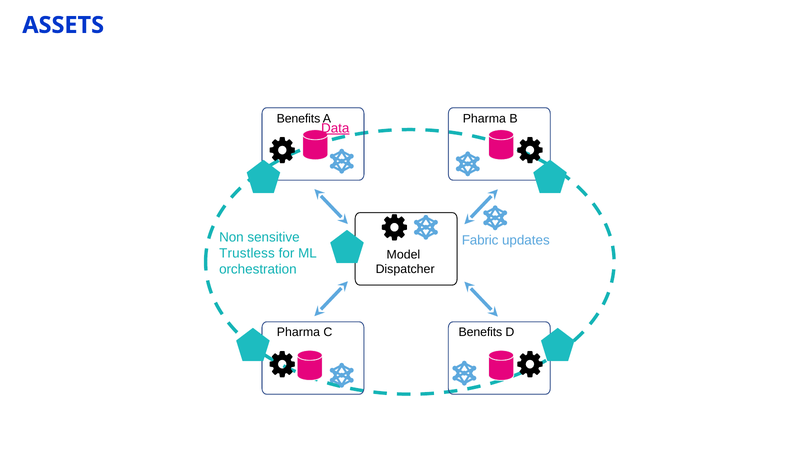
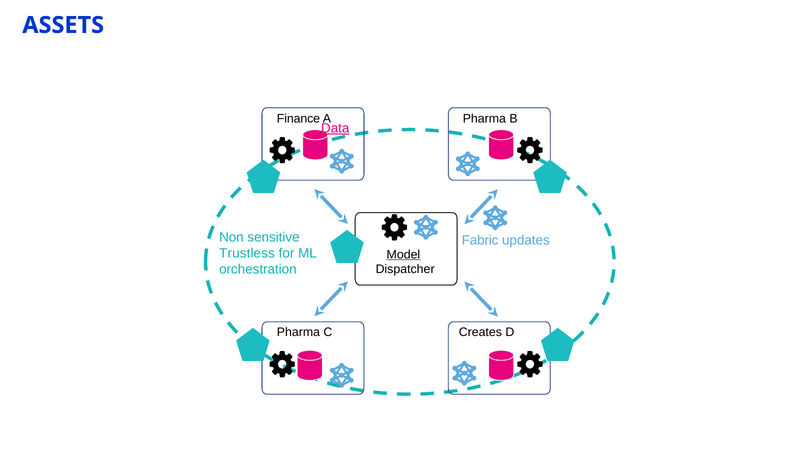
Benefits at (298, 118): Benefits -> Finance
Model underline: none -> present
C Benefits: Benefits -> Creates
